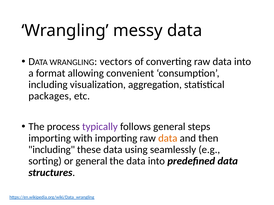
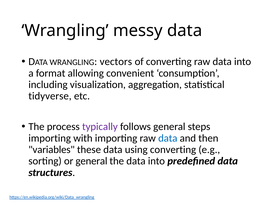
packages: packages -> tidyverse
data at (168, 138) colour: orange -> blue
including at (52, 150): including -> variables
using seamlessly: seamlessly -> converting
